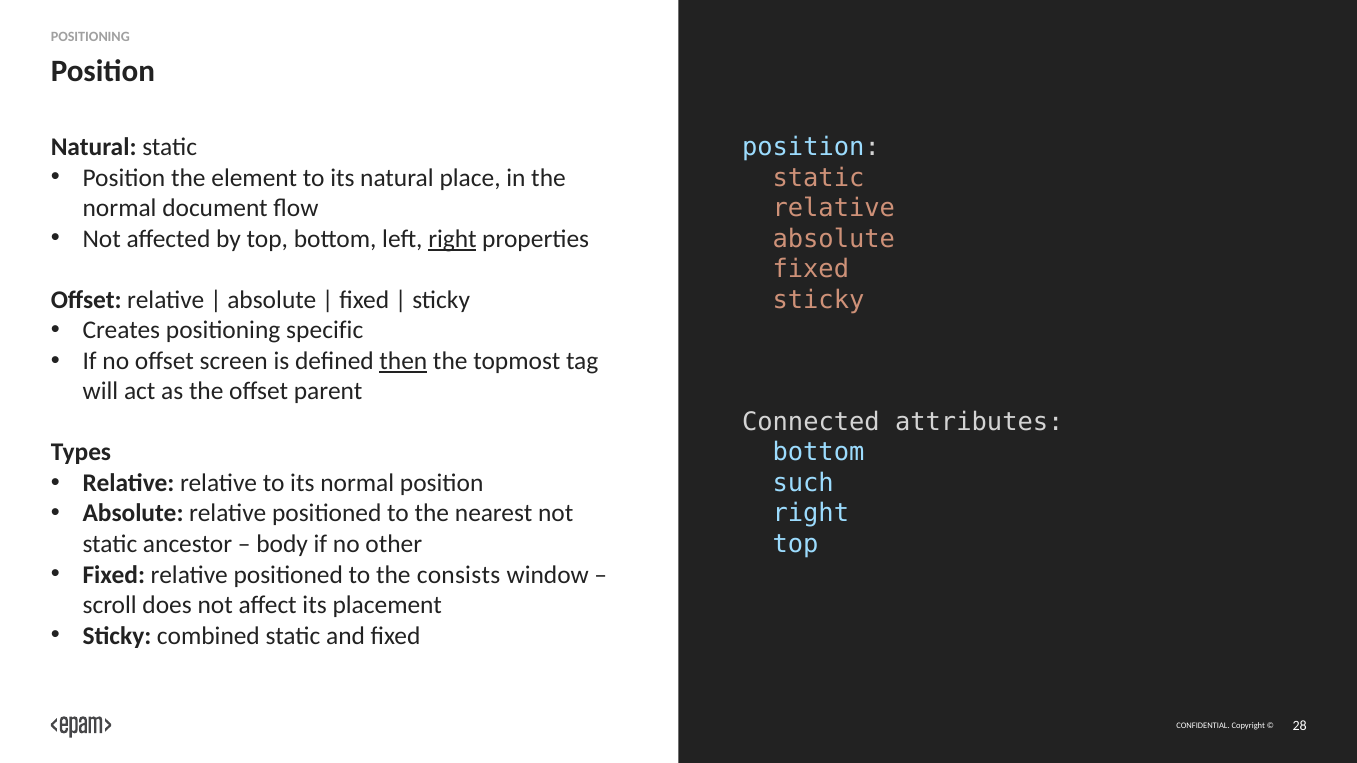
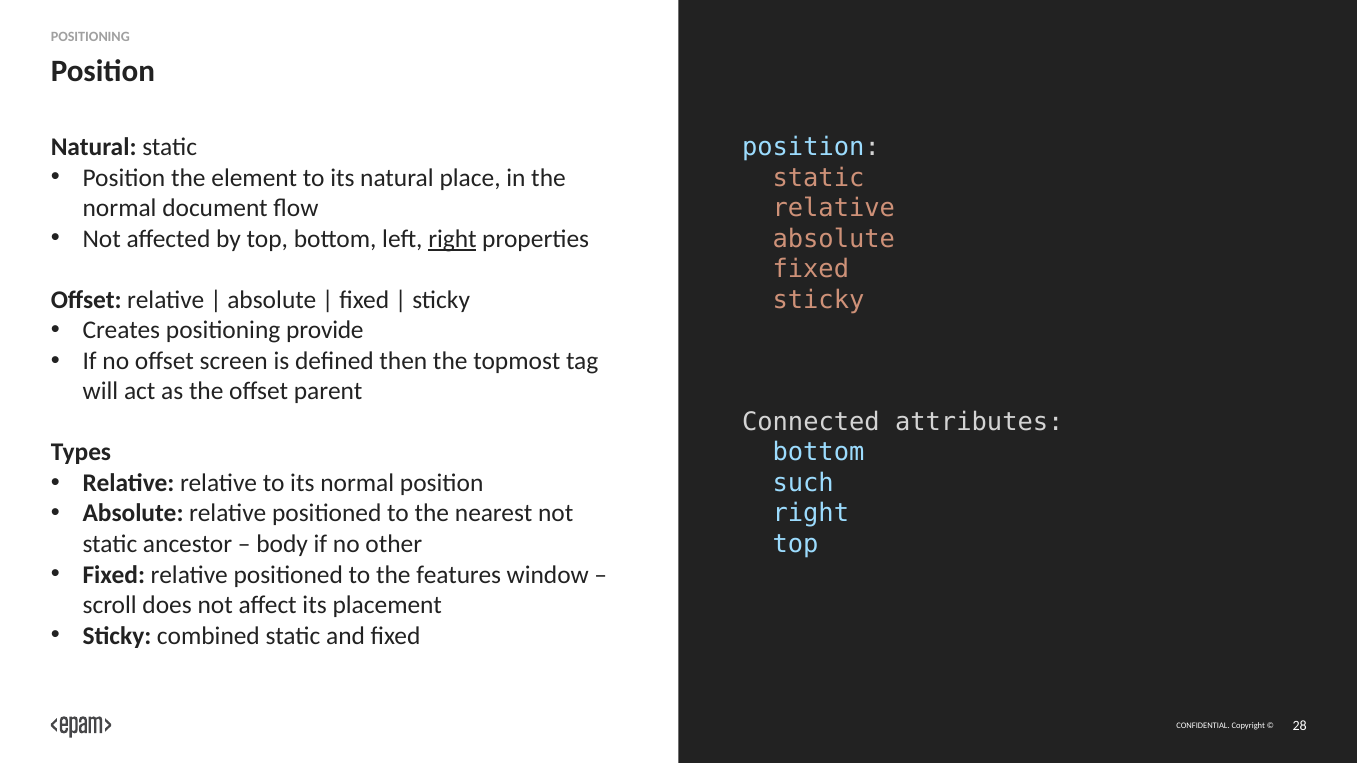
specific: specific -> provide
then underline: present -> none
consists: consists -> features
